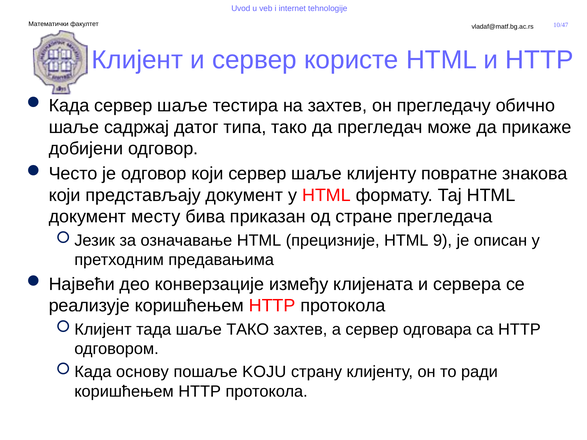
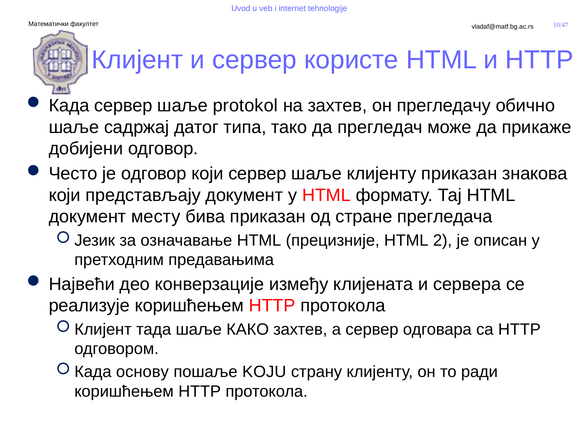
тестира: тестира -> protokol
клијенту повратне: повратне -> приказан
9: 9 -> 2
шаље ТАКО: ТАКО -> КАКО
